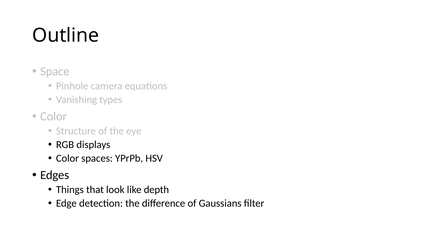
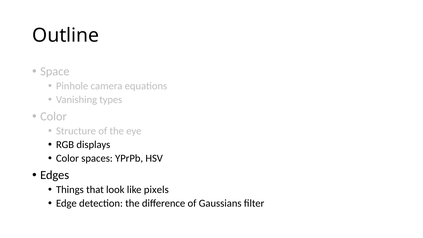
depth: depth -> pixels
